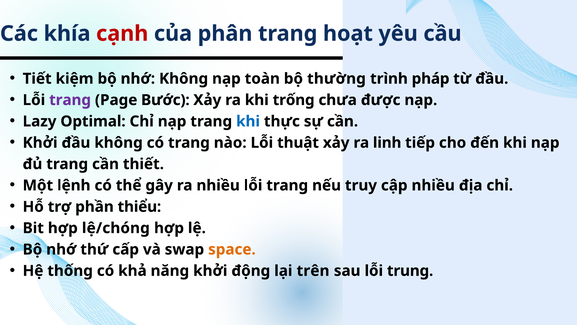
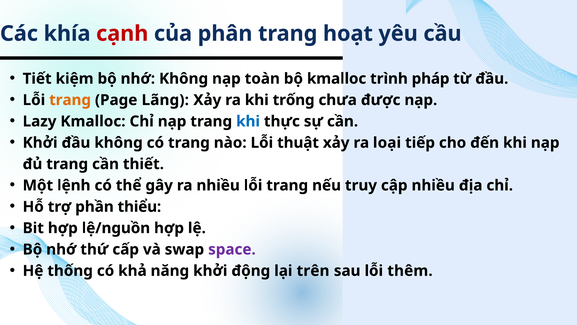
bộ thường: thường -> kmalloc
trang at (70, 100) colour: purple -> orange
Bước: Bước -> Lãng
Lazy Optimal: Optimal -> Kmalloc
linh: linh -> loại
lệ/chóng: lệ/chóng -> lệ/nguồn
space colour: orange -> purple
trung: trung -> thêm
